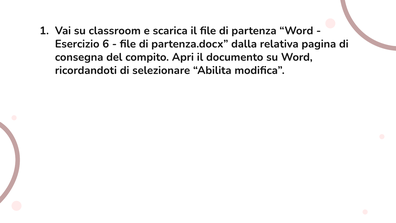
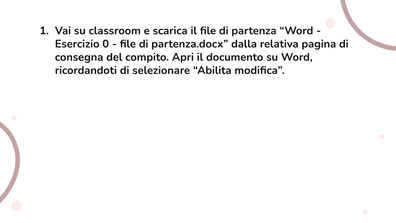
6: 6 -> 0
